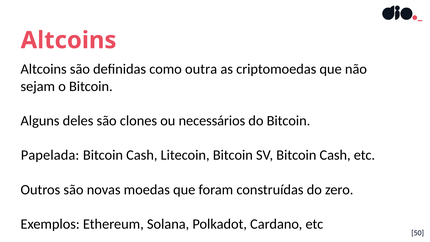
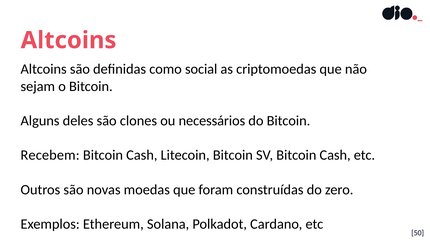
outra: outra -> social
Papelada: Papelada -> Recebem
